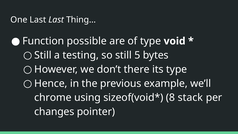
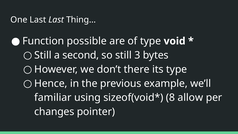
testing: testing -> second
5: 5 -> 3
chrome: chrome -> familiar
stack: stack -> allow
